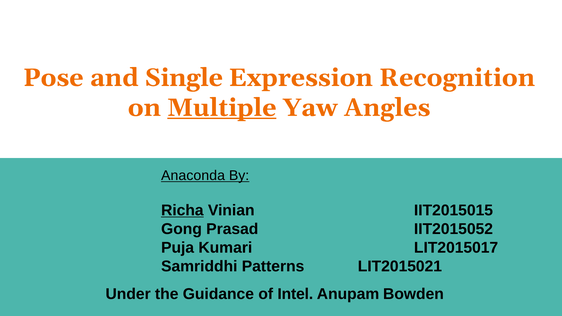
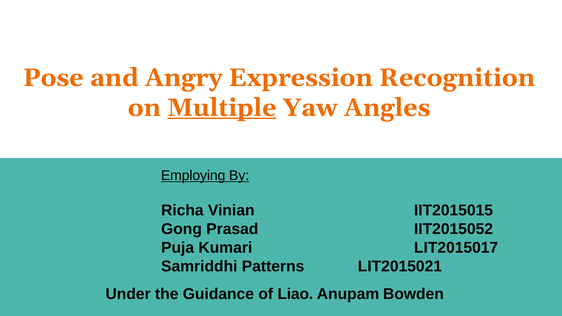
Single: Single -> Angry
Anaconda: Anaconda -> Employing
Richa underline: present -> none
Intel: Intel -> Liao
